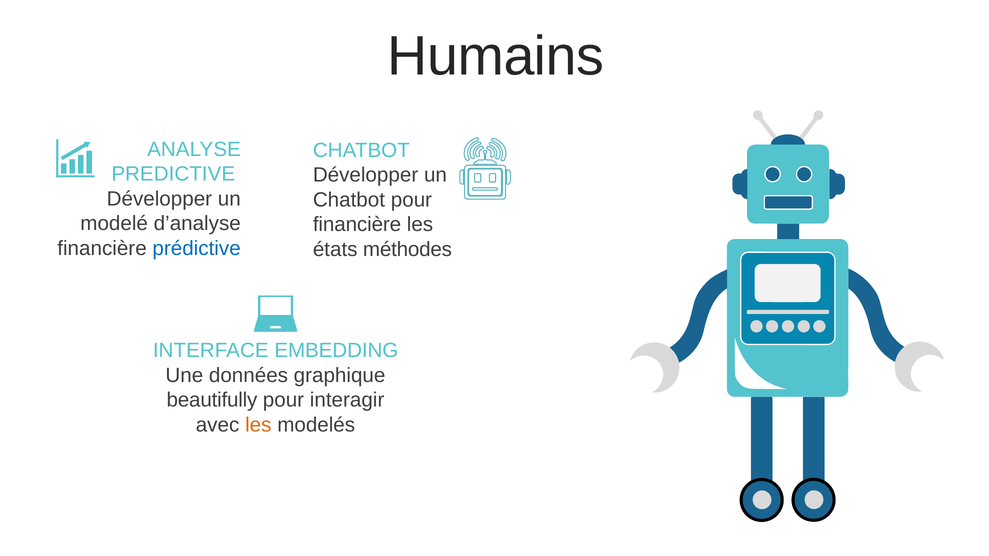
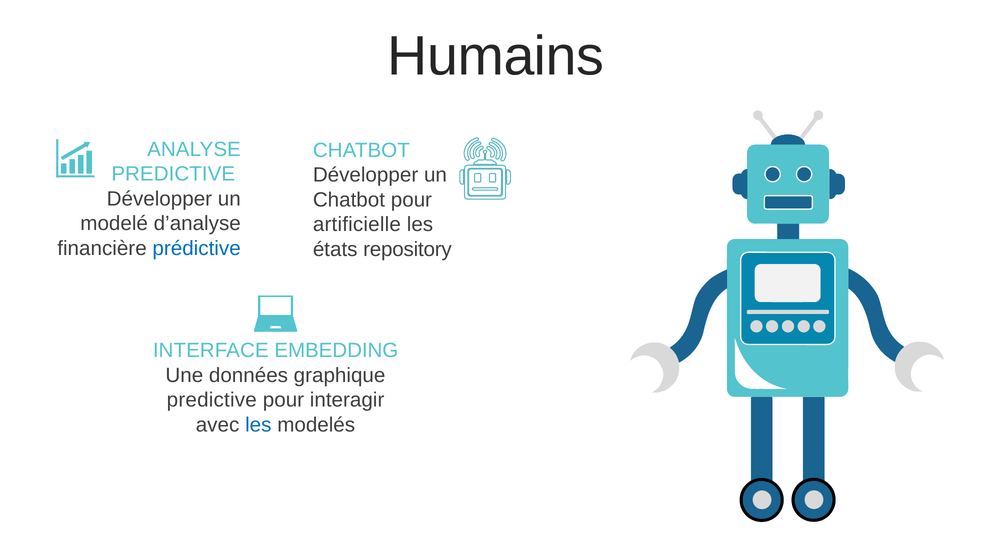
financière at (357, 225): financière -> artificielle
méthodes: méthodes -> repository
beautifully at (212, 400): beautifully -> predictive
les at (258, 425) colour: orange -> blue
